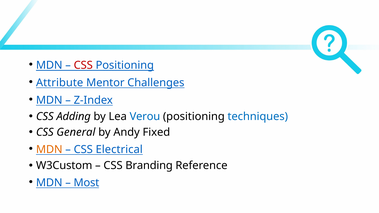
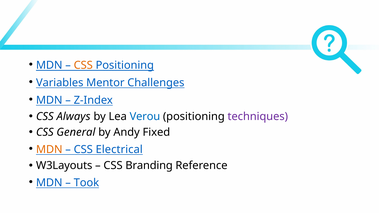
CSS at (83, 65) colour: red -> orange
Attribute: Attribute -> Variables
Adding: Adding -> Always
techniques colour: blue -> purple
W3Custom: W3Custom -> W3Layouts
Most: Most -> Took
